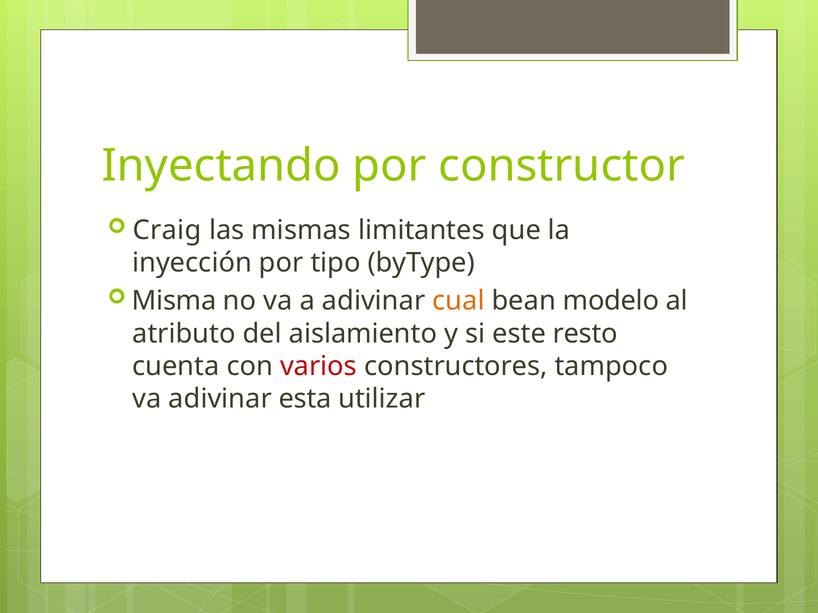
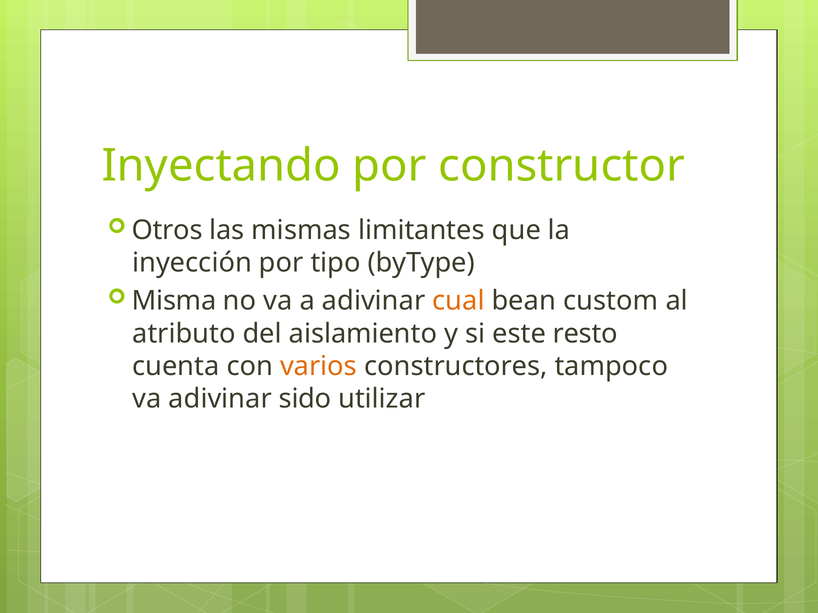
Craig: Craig -> Otros
modelo: modelo -> custom
varios colour: red -> orange
esta: esta -> sido
